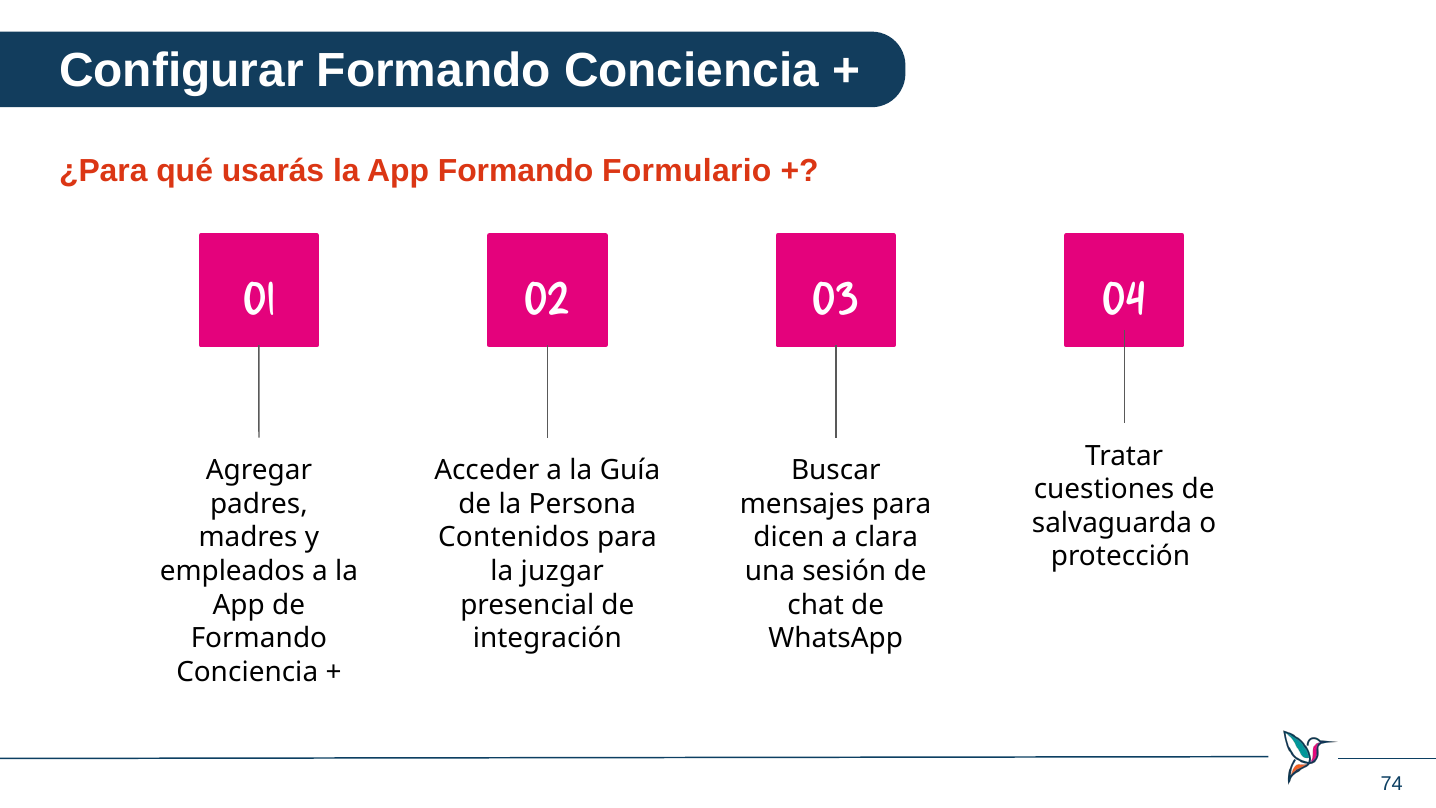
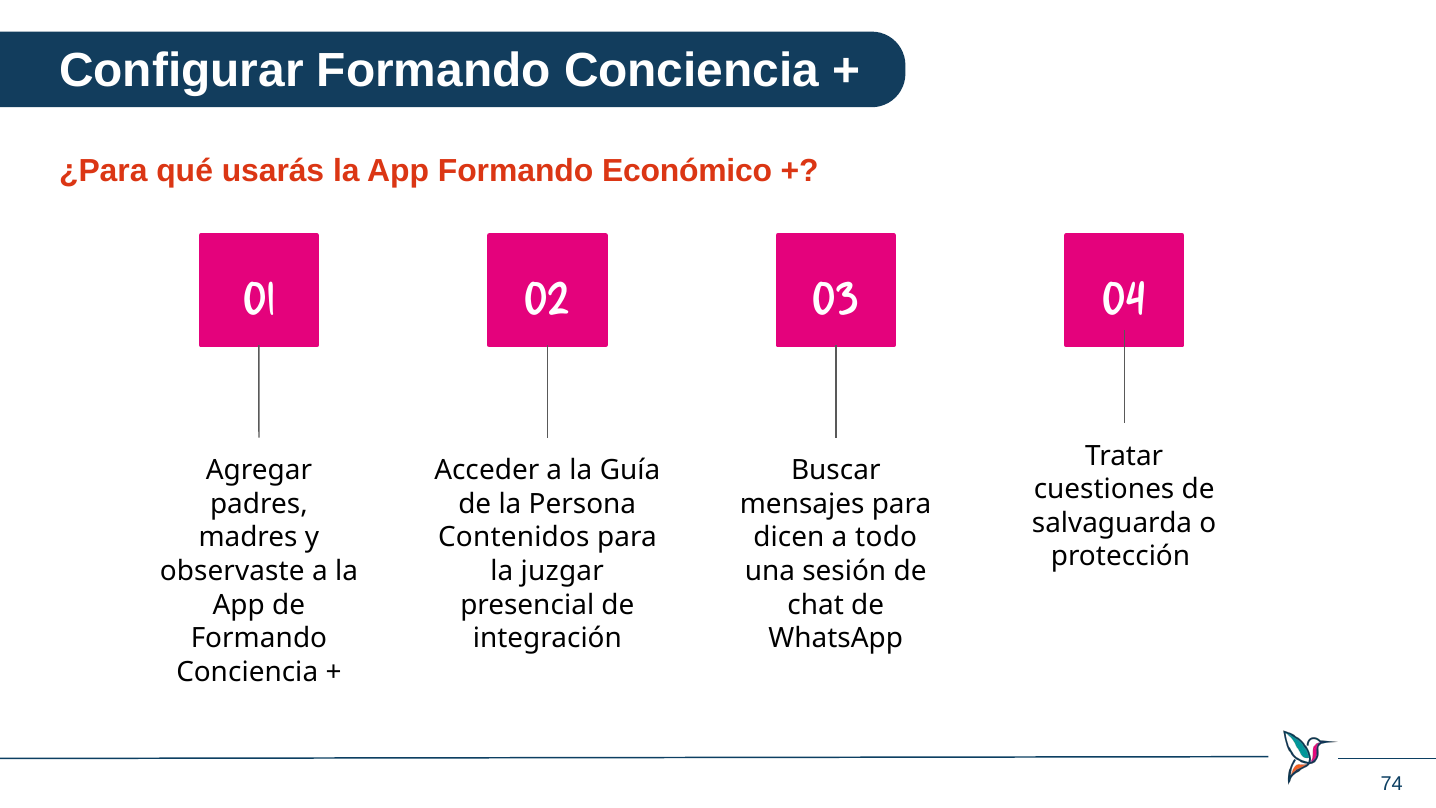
Formulario: Formulario -> Económico
clara: clara -> todo
empleados: empleados -> observaste
